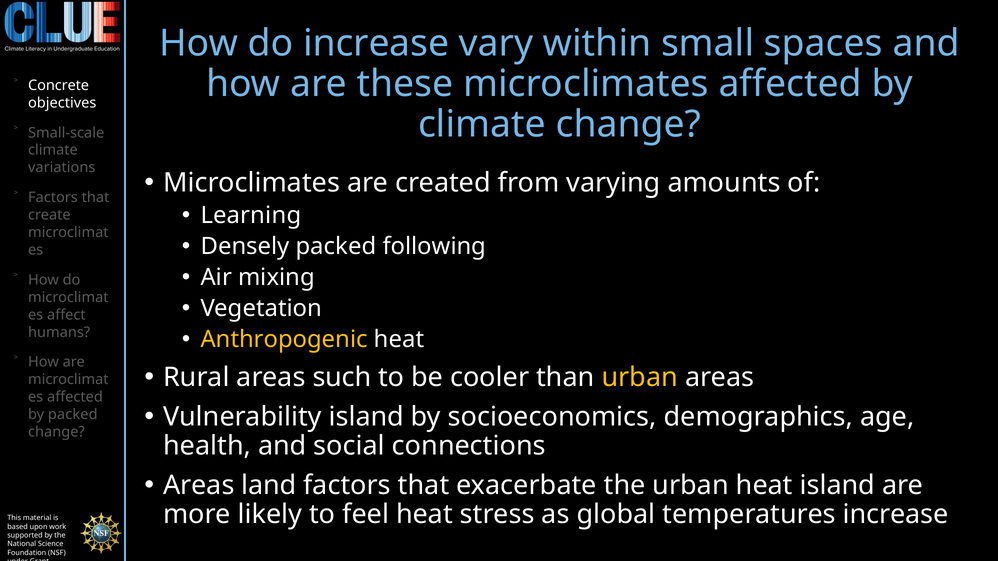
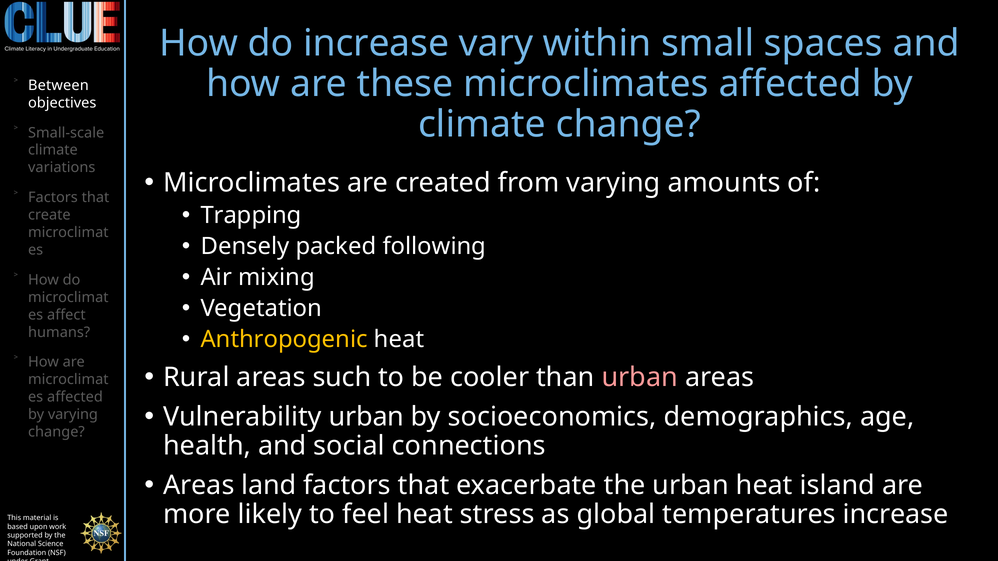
Concrete: Concrete -> Between
Learning: Learning -> Trapping
urban at (640, 377) colour: yellow -> pink
Vulnerability island: island -> urban
by packed: packed -> varying
